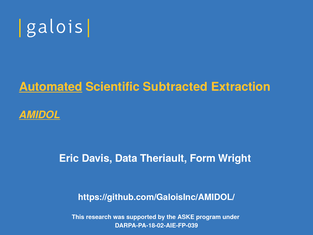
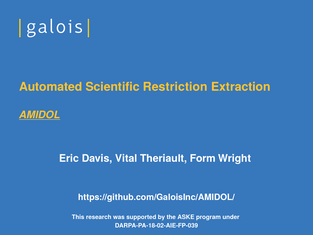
Automated underline: present -> none
Subtracted: Subtracted -> Restriction
Data: Data -> Vital
